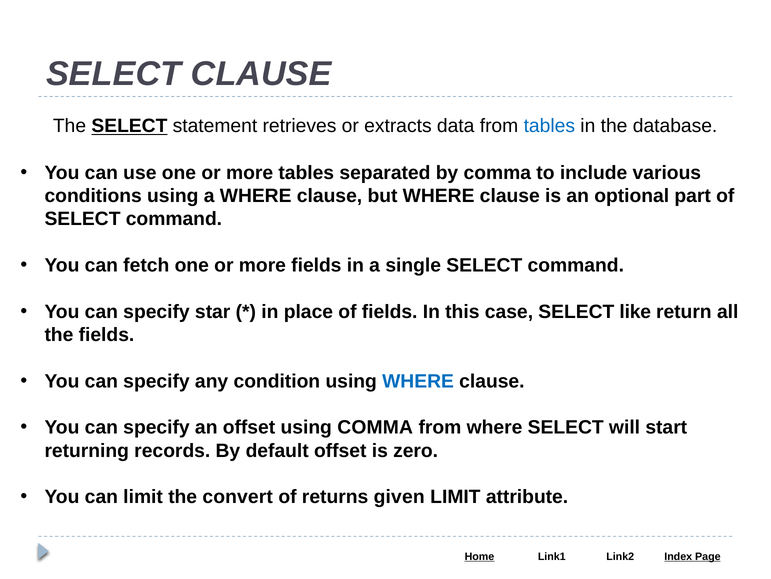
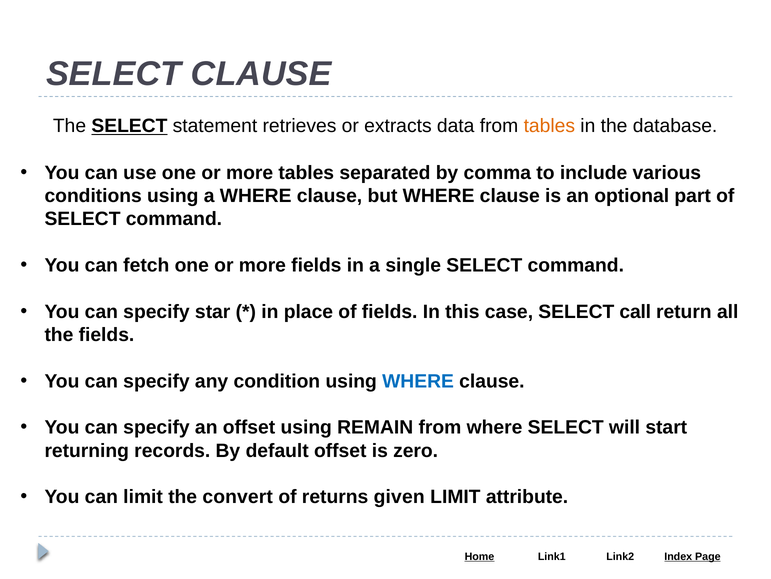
tables at (549, 126) colour: blue -> orange
like: like -> call
using COMMA: COMMA -> REMAIN
